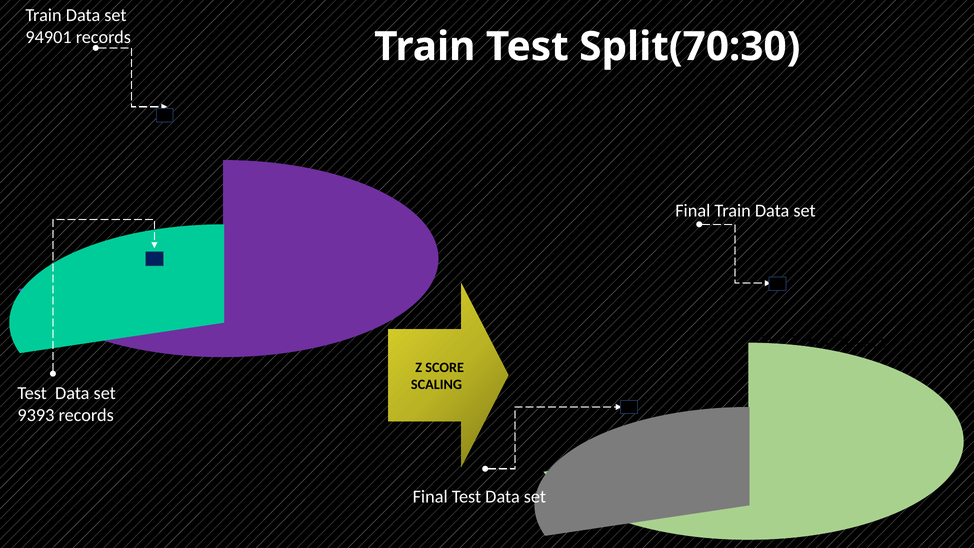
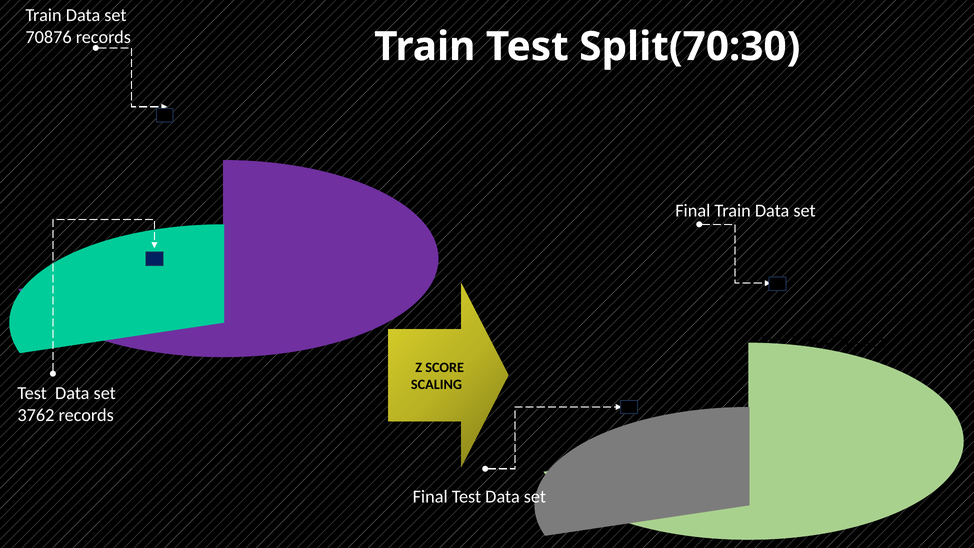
94901: 94901 -> 70876
9393: 9393 -> 3762
